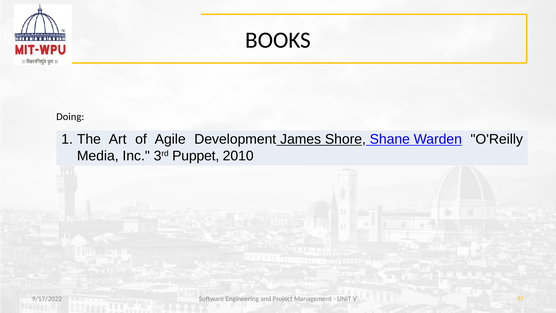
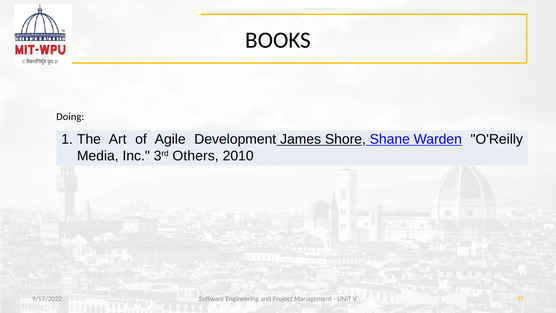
Puppet: Puppet -> Others
